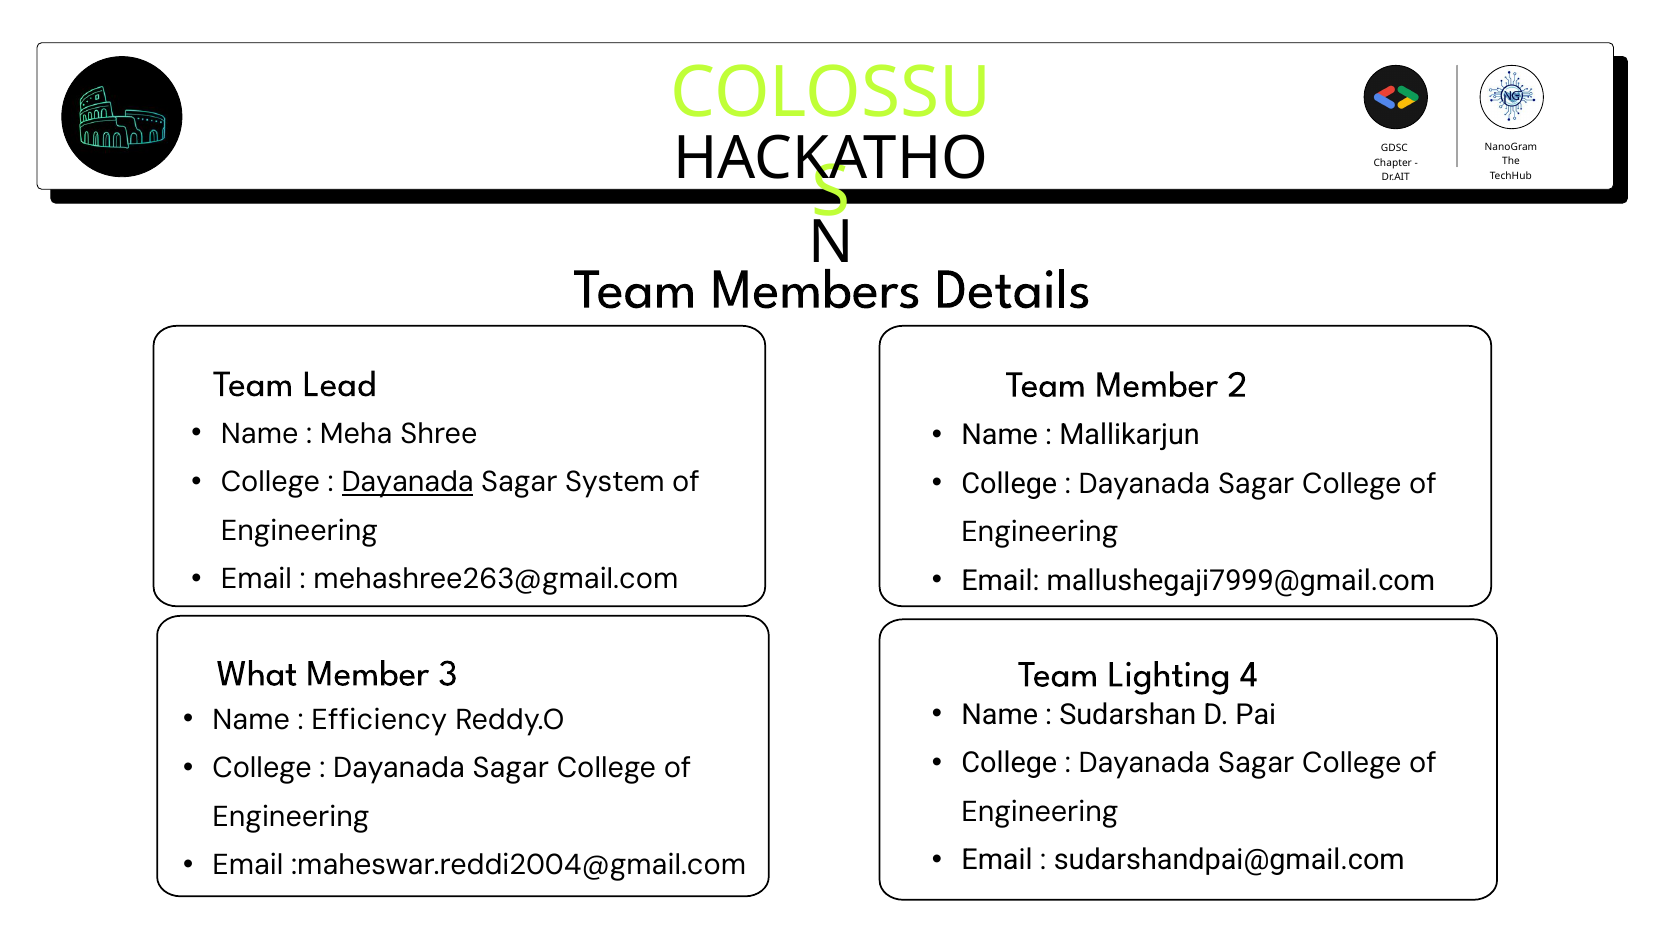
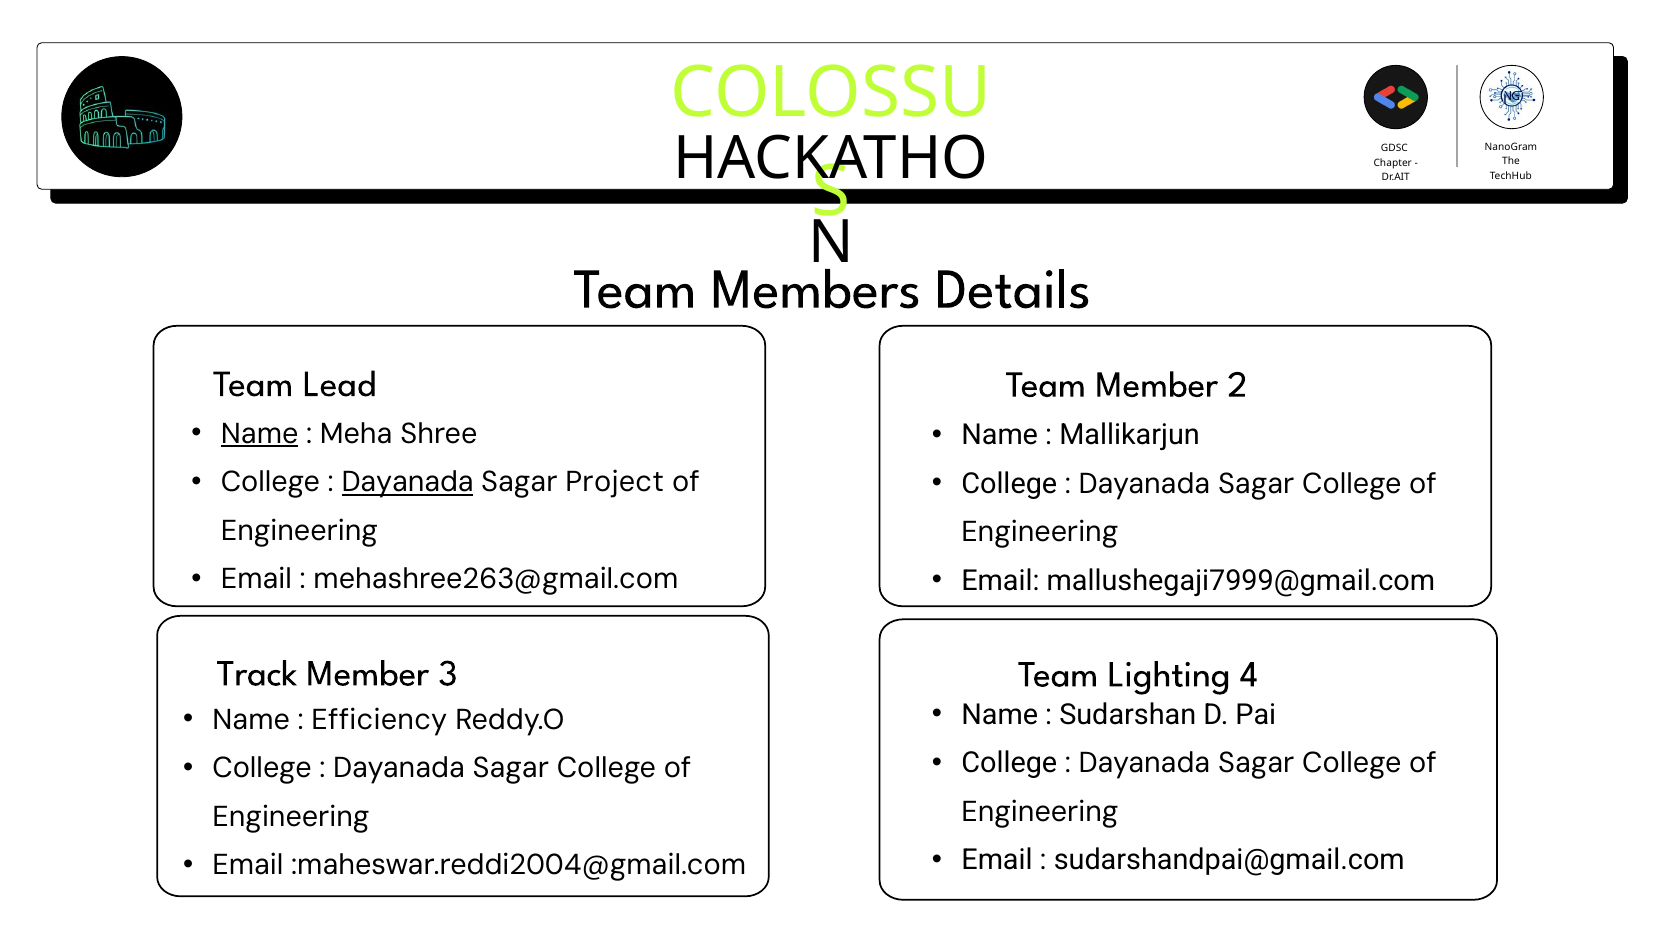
Name at (260, 434) underline: none -> present
System: System -> Project
What: What -> Track
